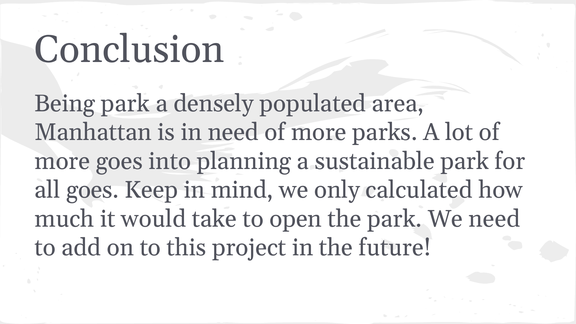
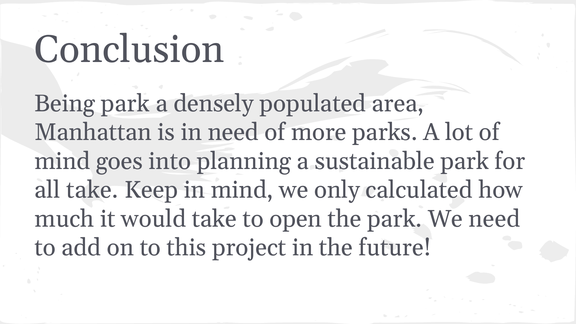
more at (62, 161): more -> mind
all goes: goes -> take
